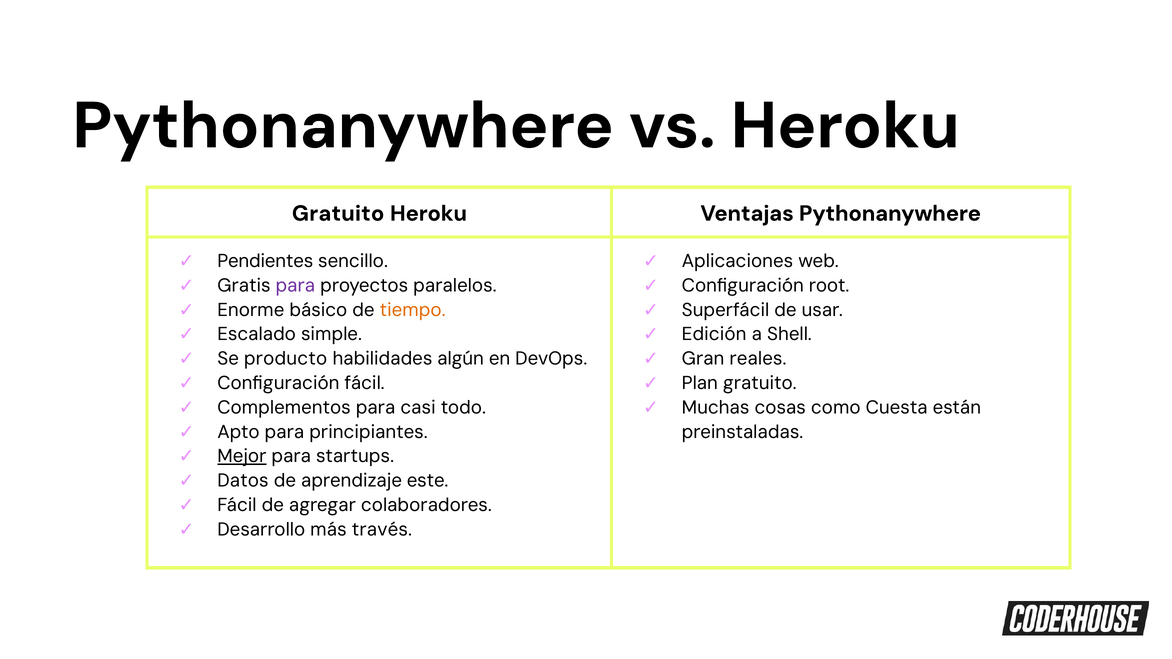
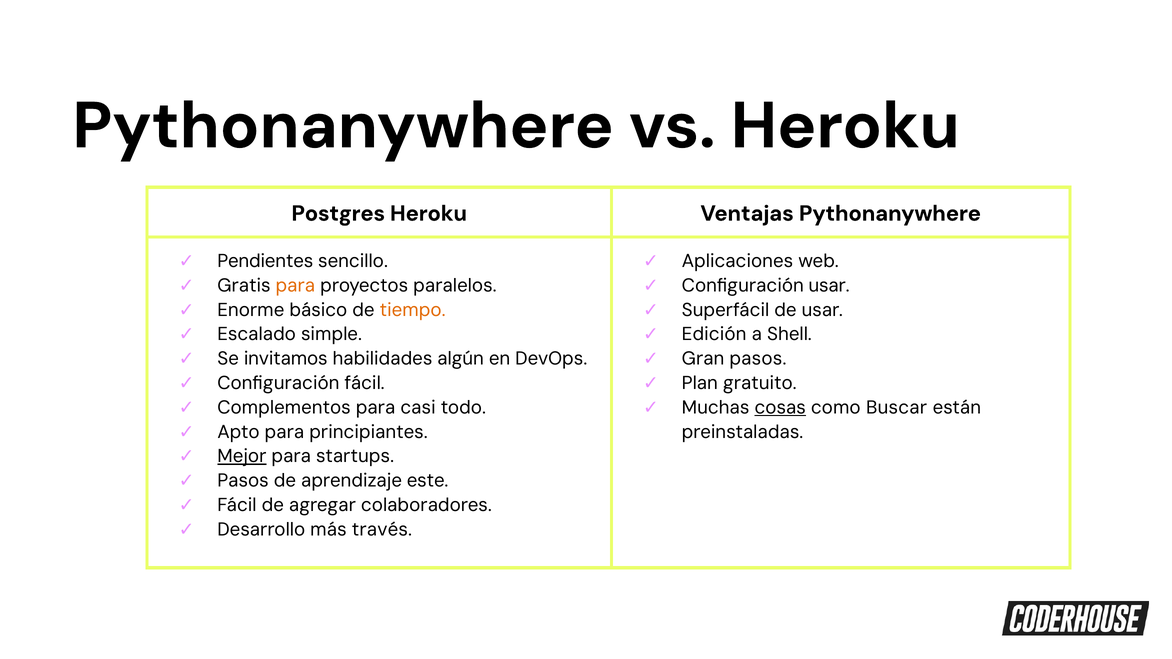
Gratuito at (338, 213): Gratuito -> Postgres
para at (295, 286) colour: purple -> orange
Configuración root: root -> usar
producto: producto -> invitamos
Gran reales: reales -> pasos
cosas underline: none -> present
Cuesta: Cuesta -> Buscar
Datos at (243, 481): Datos -> Pasos
